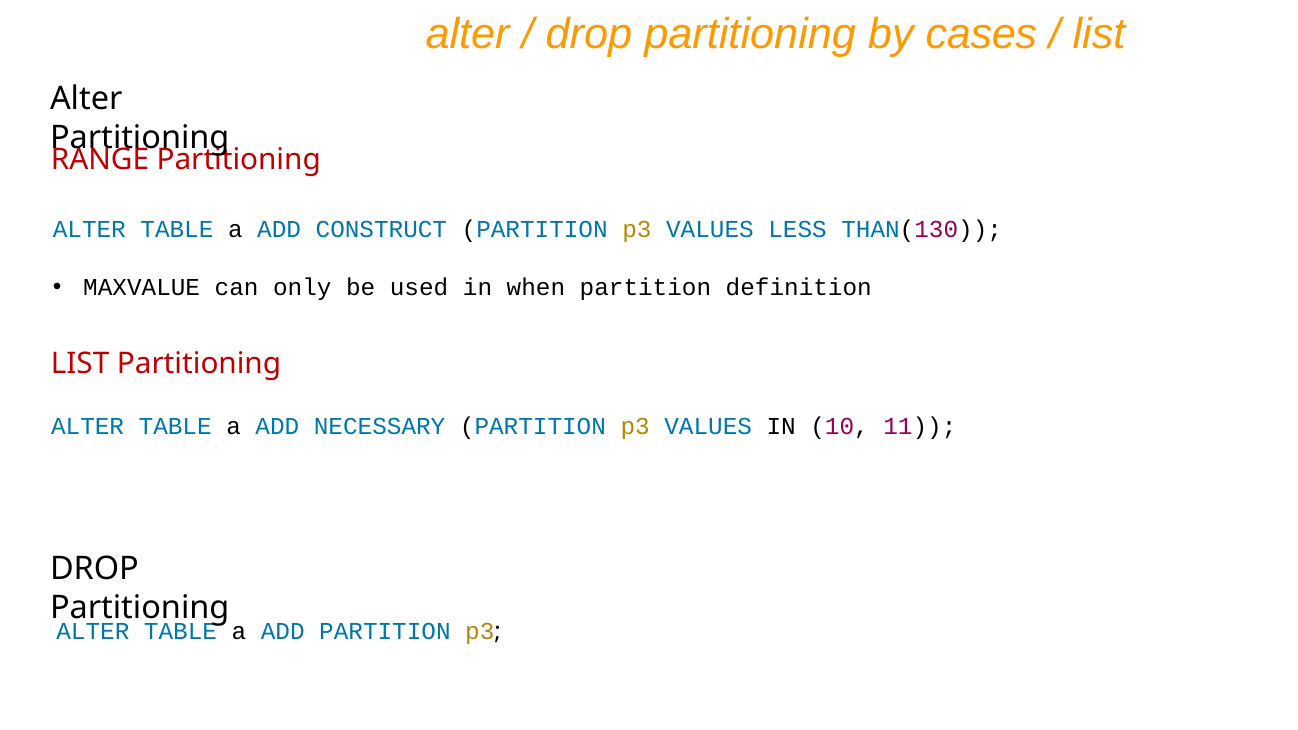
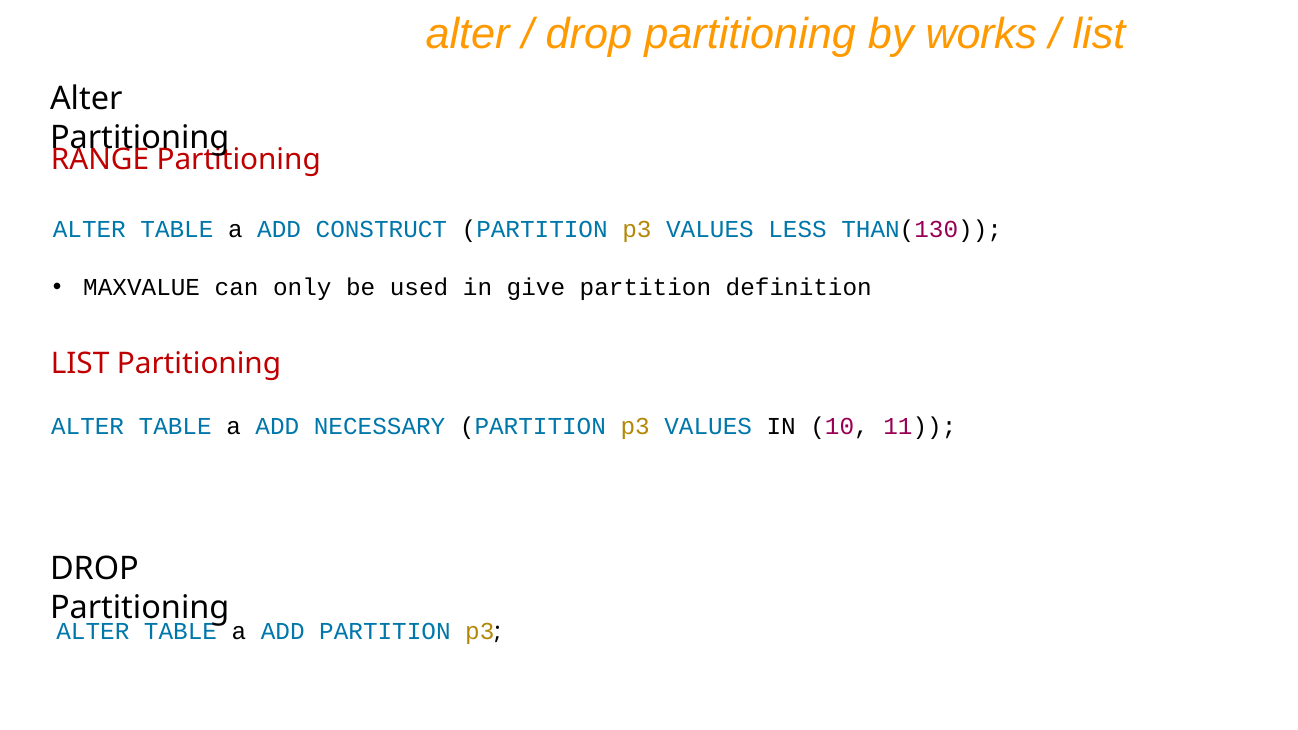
cases: cases -> works
when: when -> give
